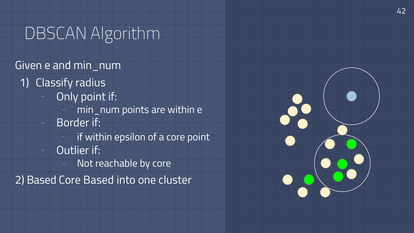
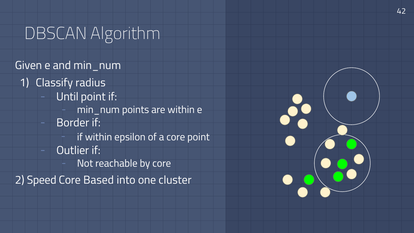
Only: Only -> Until
2 Based: Based -> Speed
